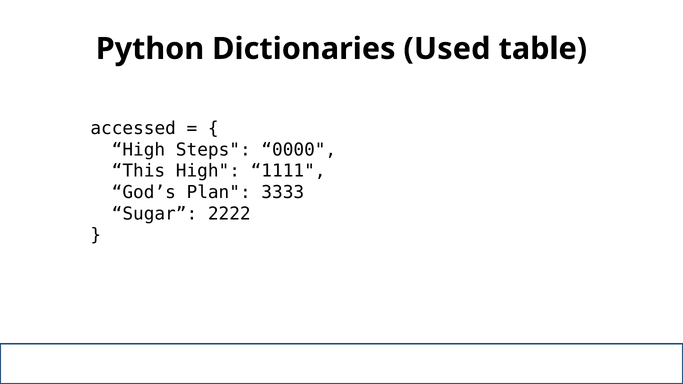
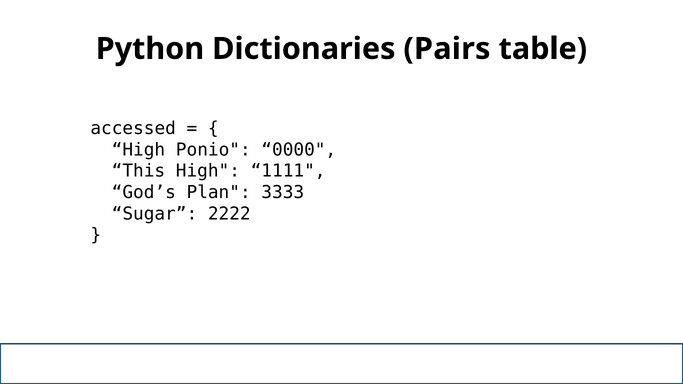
Used: Used -> Pairs
Steps: Steps -> Ponio
